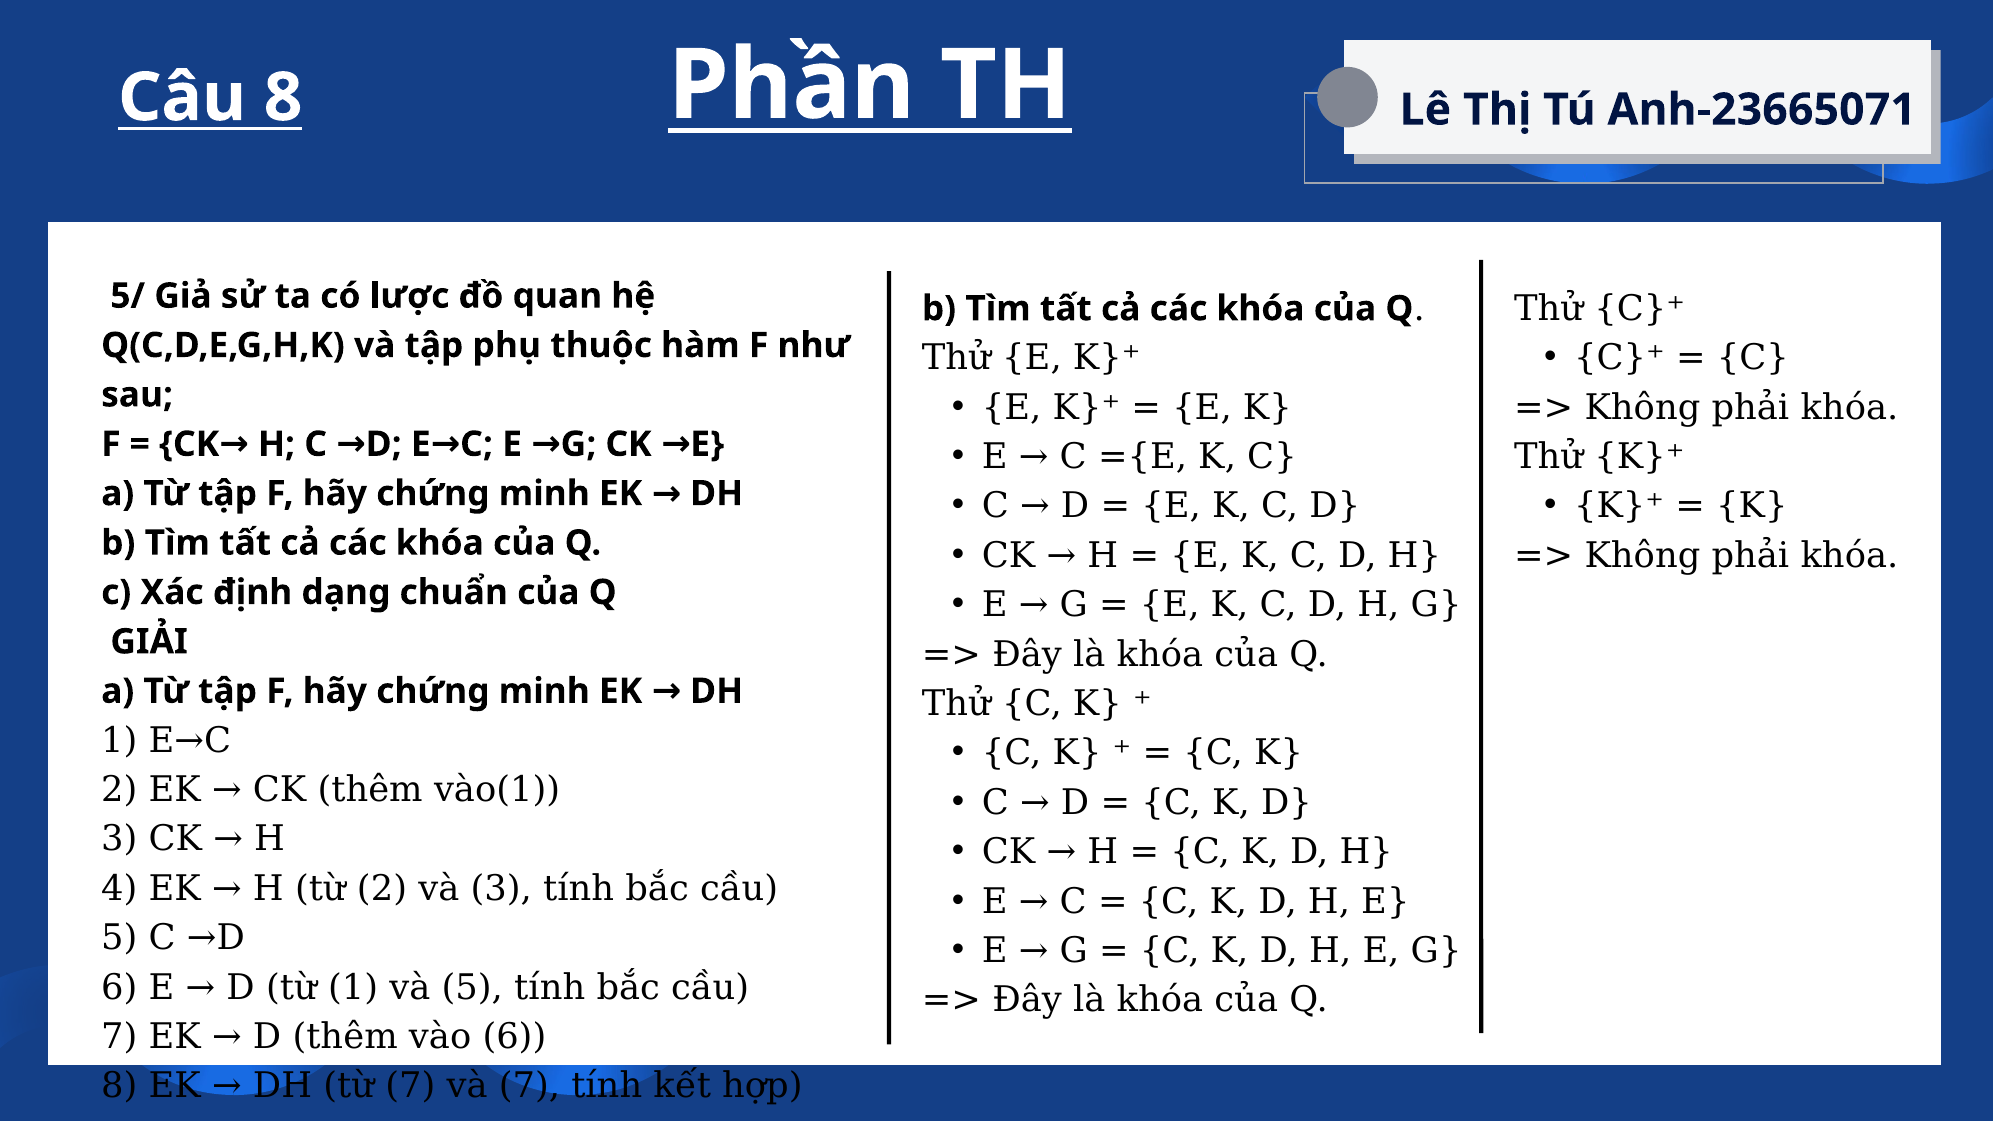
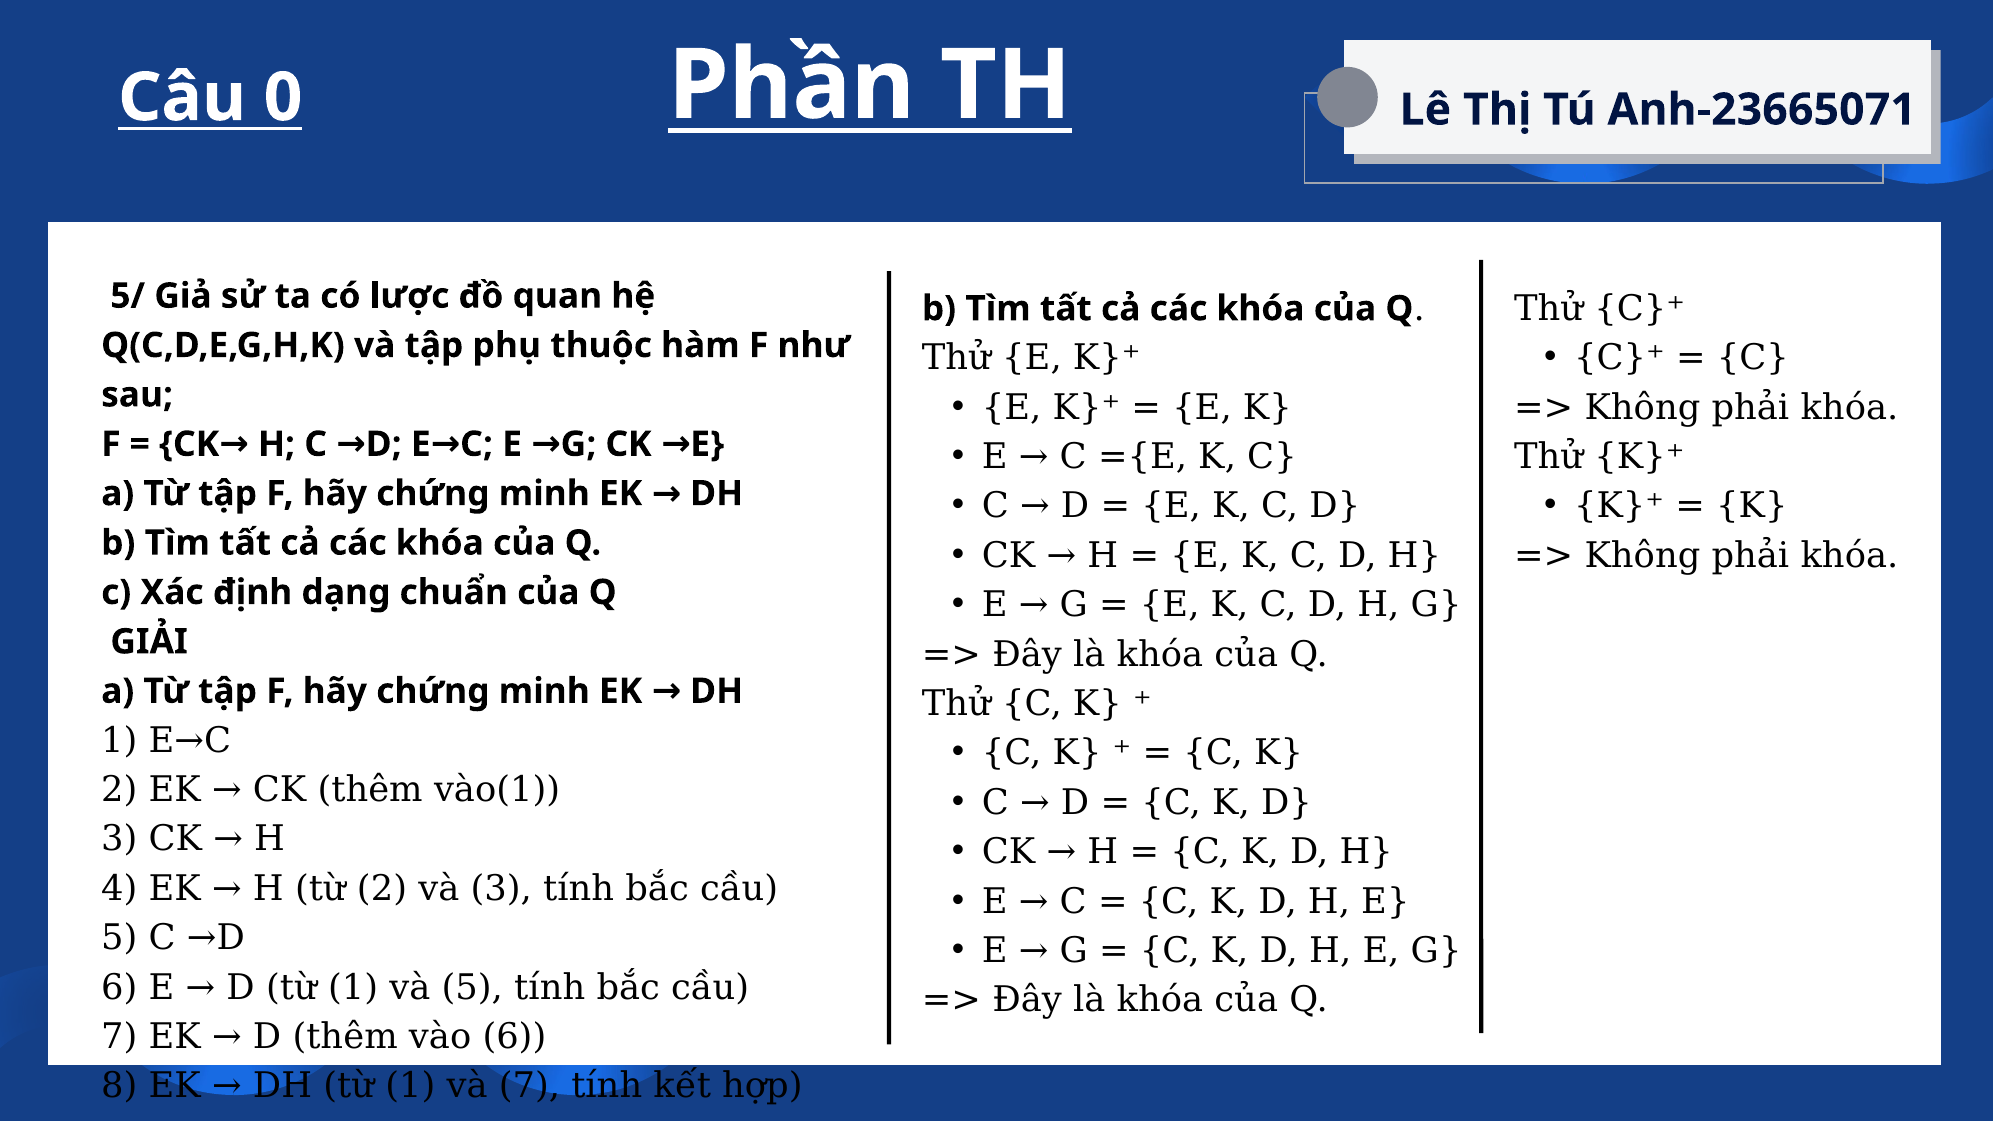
Câu 8: 8 -> 0
DH từ 7: 7 -> 1
